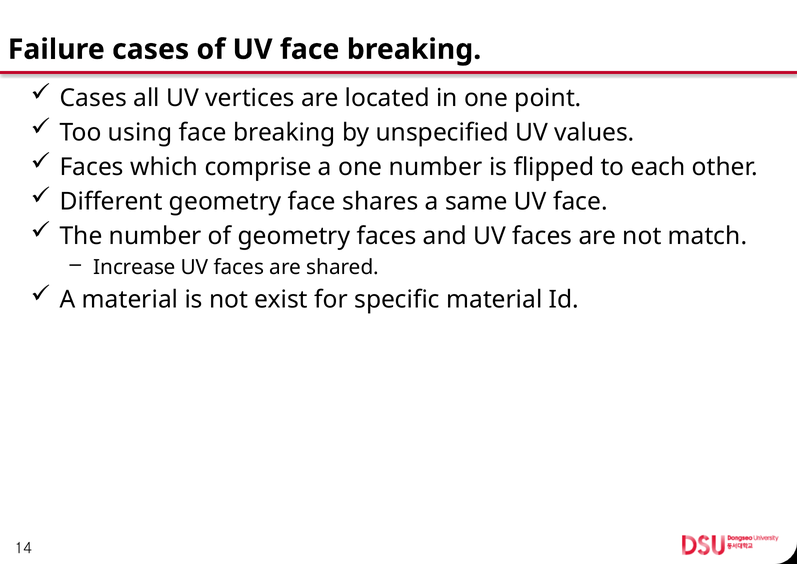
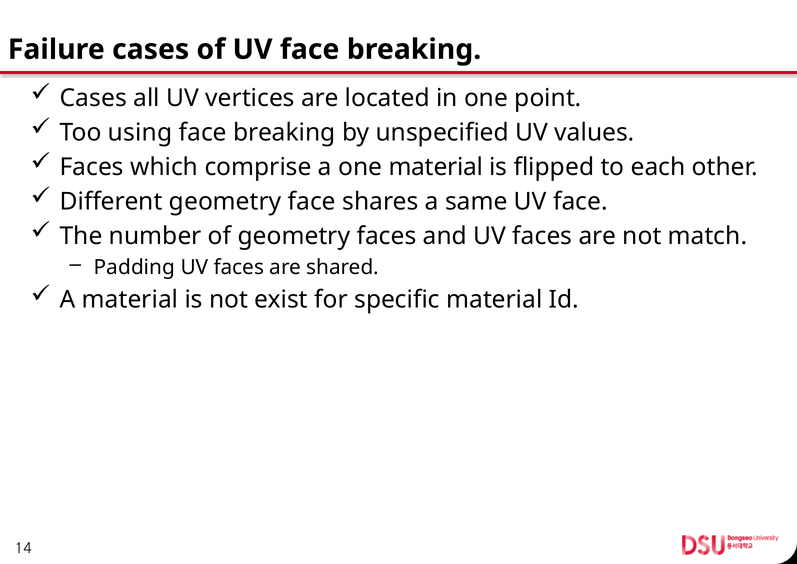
one number: number -> material
Increase: Increase -> Padding
